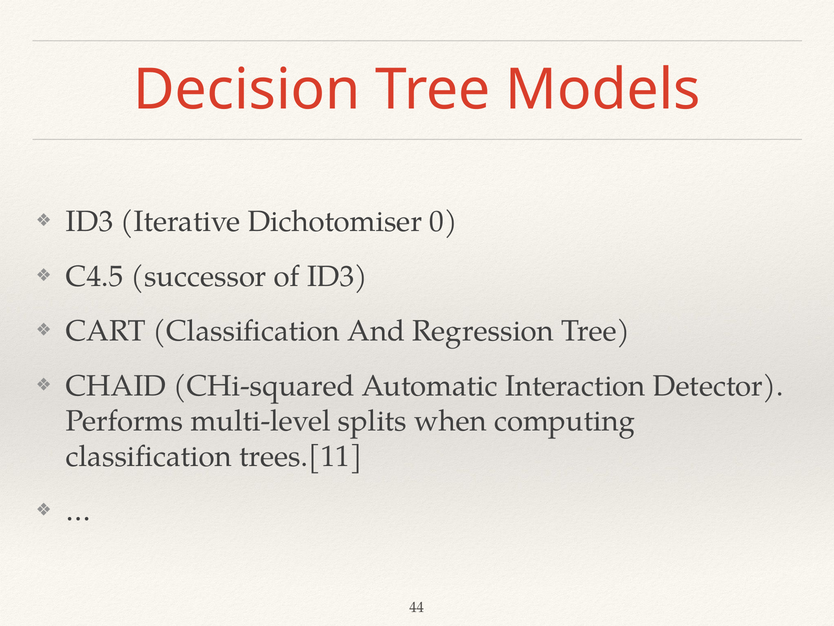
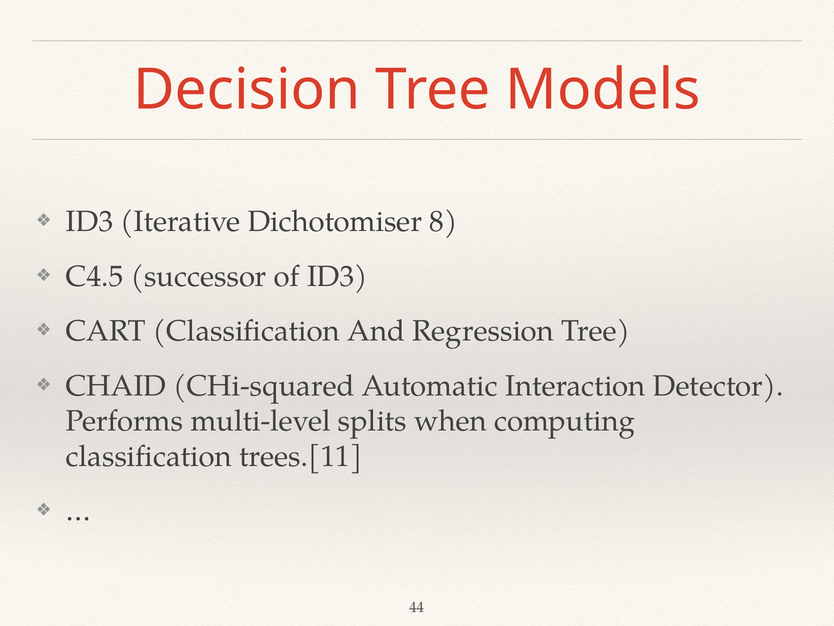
0: 0 -> 8
